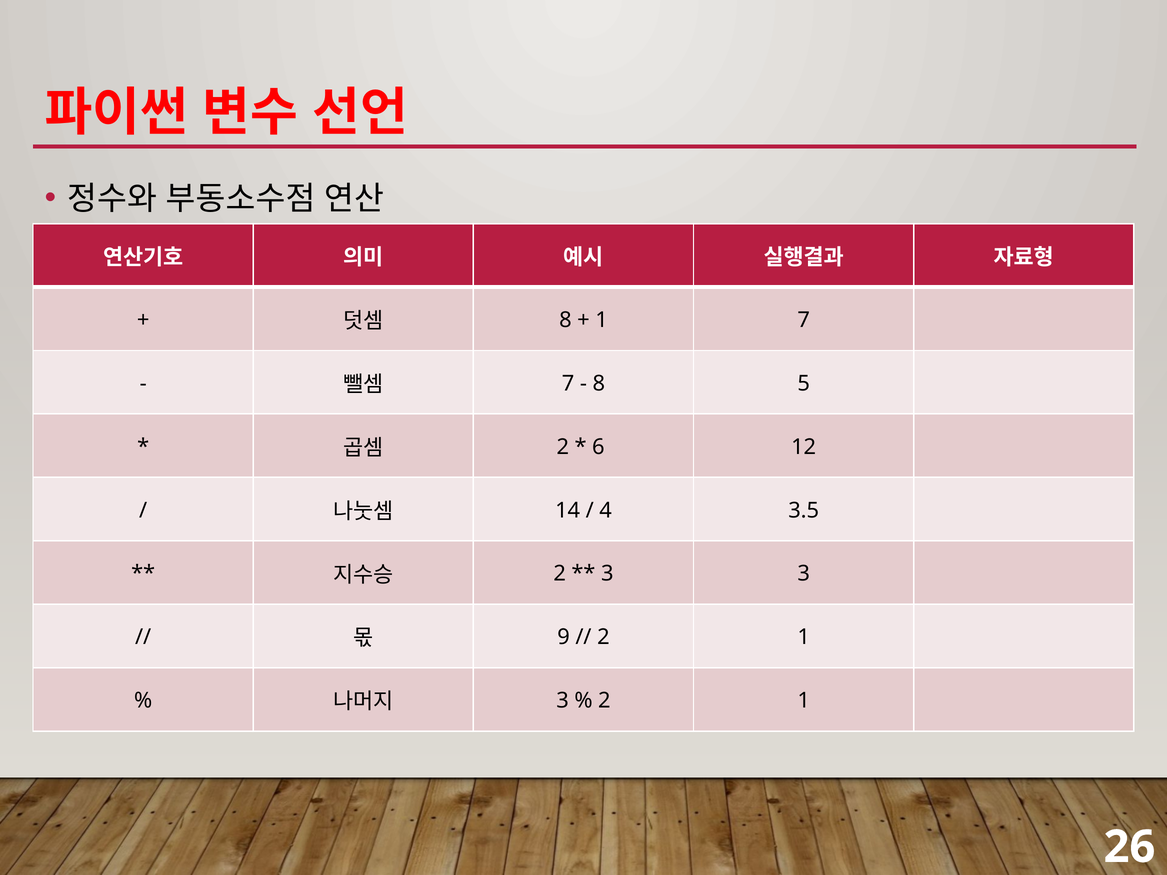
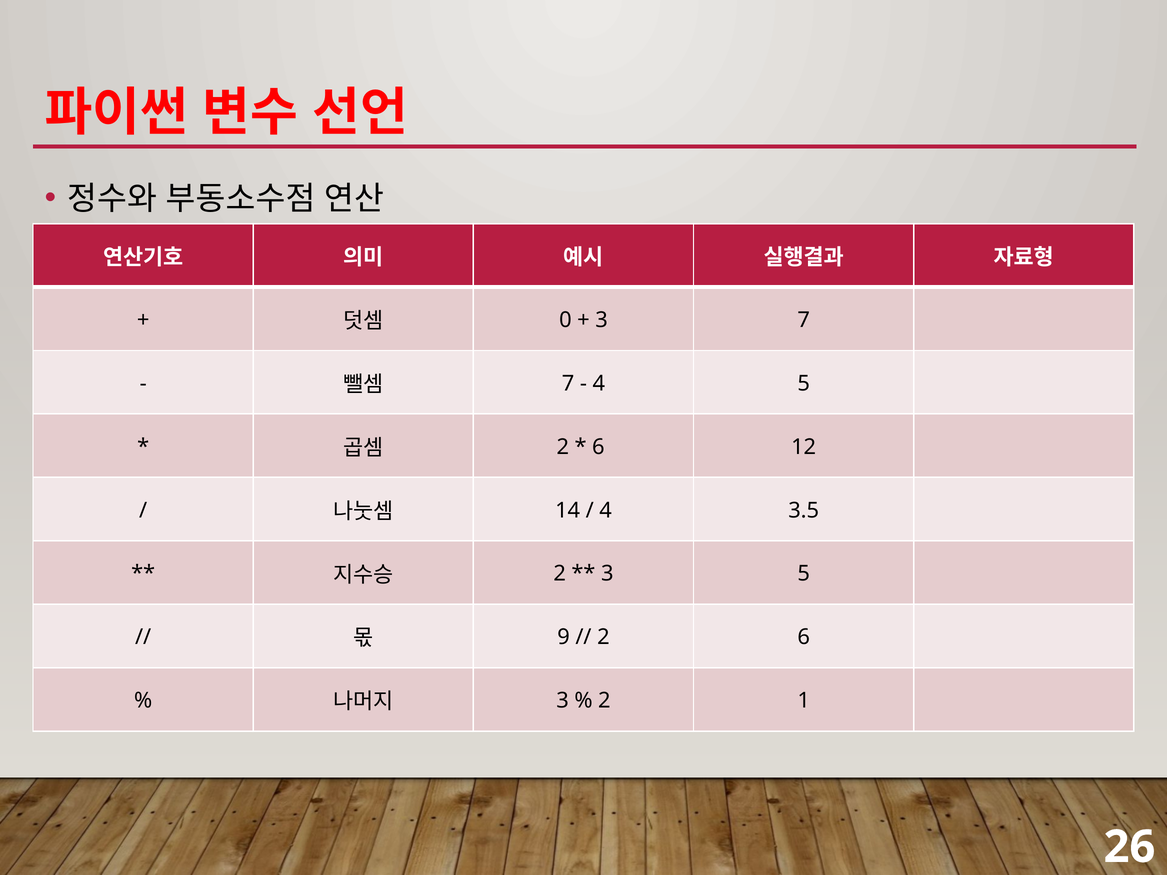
8 at (565, 320): 8 -> 0
1 at (602, 320): 1 -> 3
8 at (599, 384): 8 -> 4
3 3: 3 -> 5
1 at (804, 637): 1 -> 6
